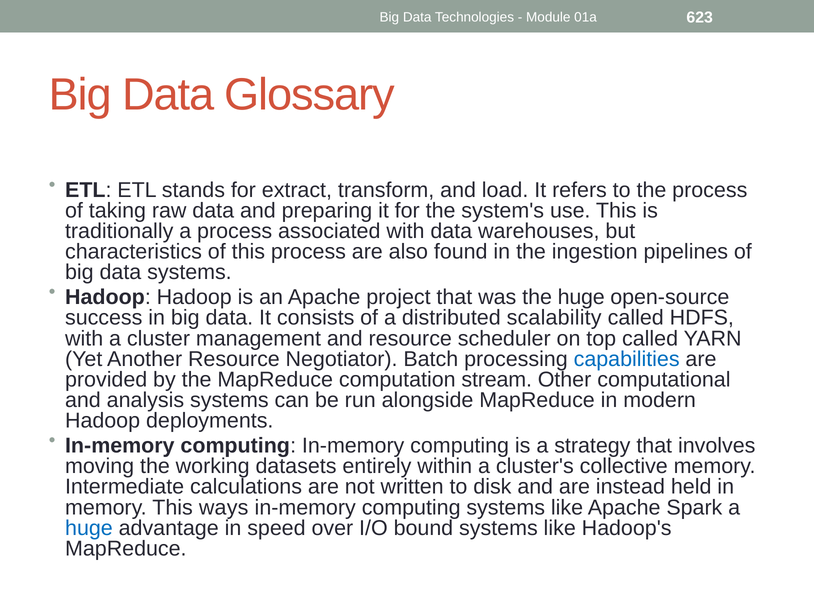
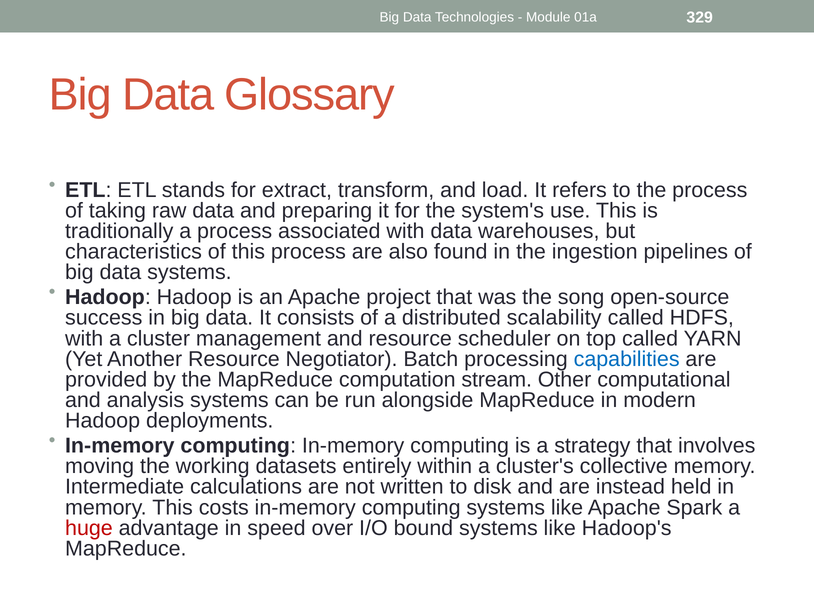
623: 623 -> 329
the huge: huge -> song
ways: ways -> costs
huge at (89, 528) colour: blue -> red
